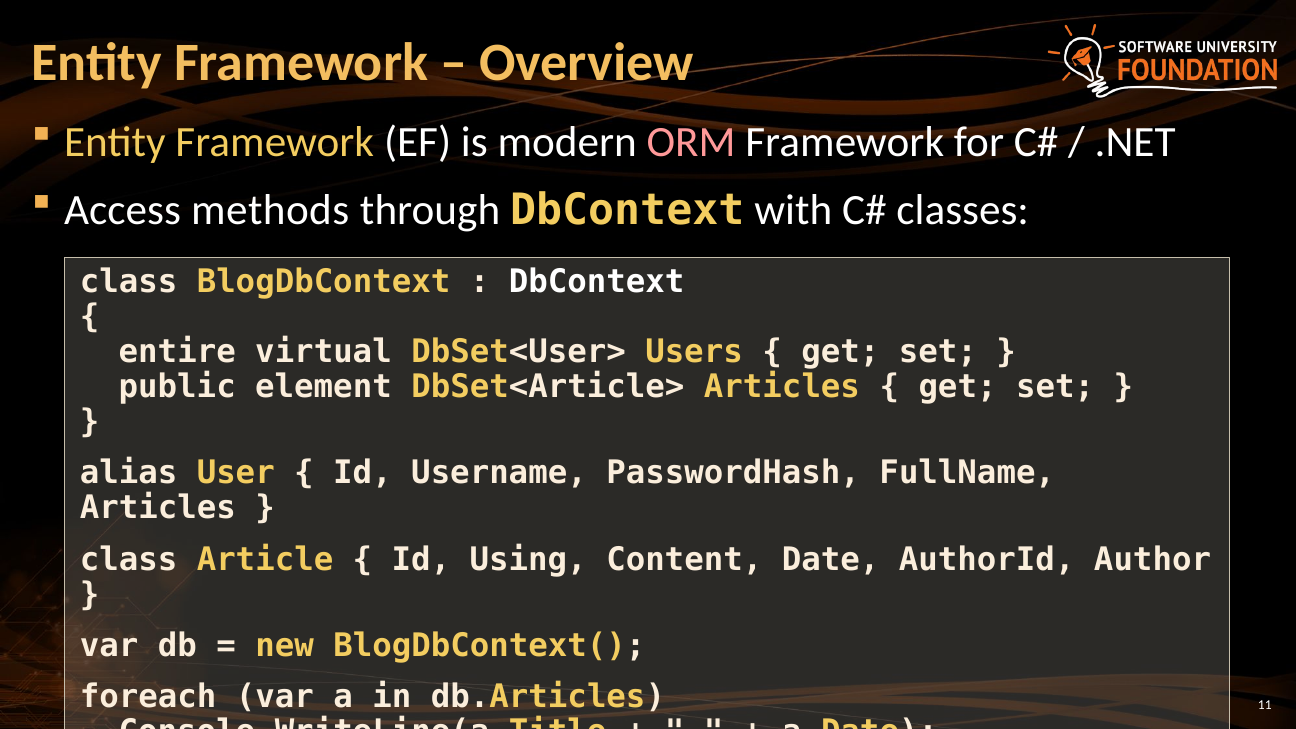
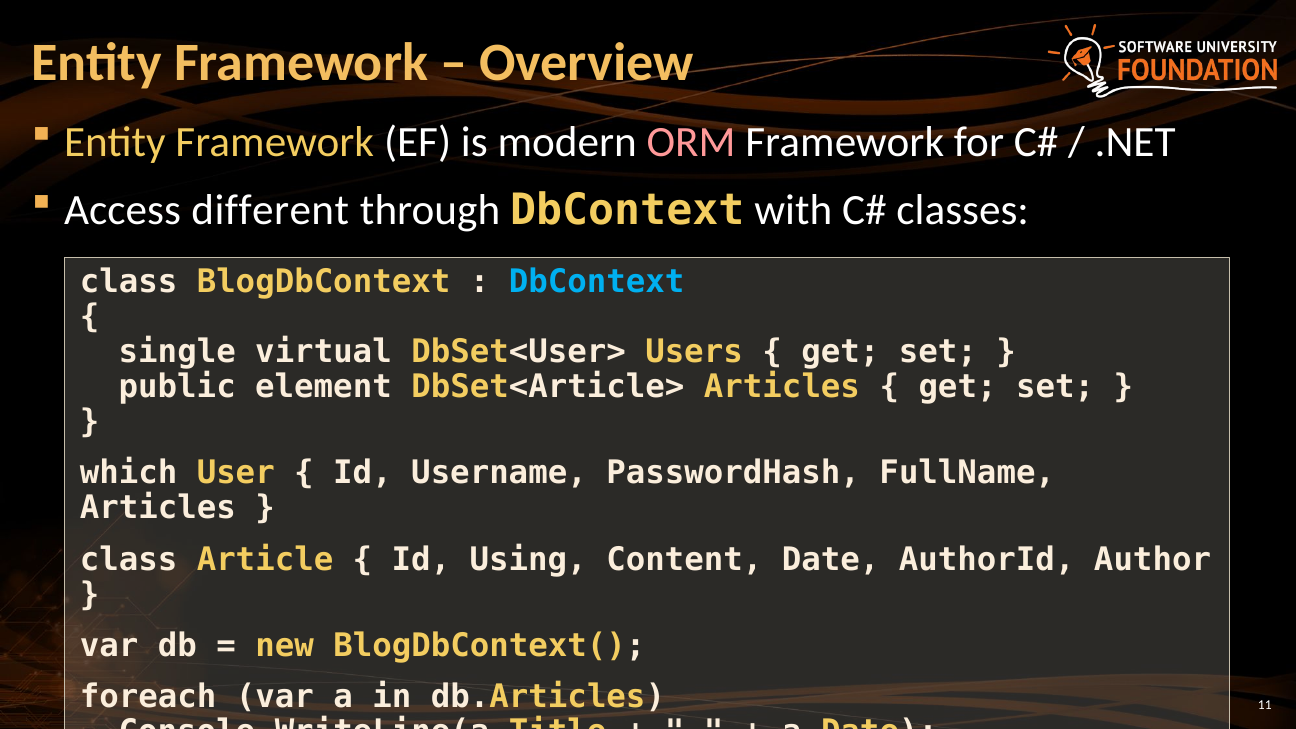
methods: methods -> different
DbContext at (597, 282) colour: white -> light blue
entire: entire -> single
alias: alias -> which
